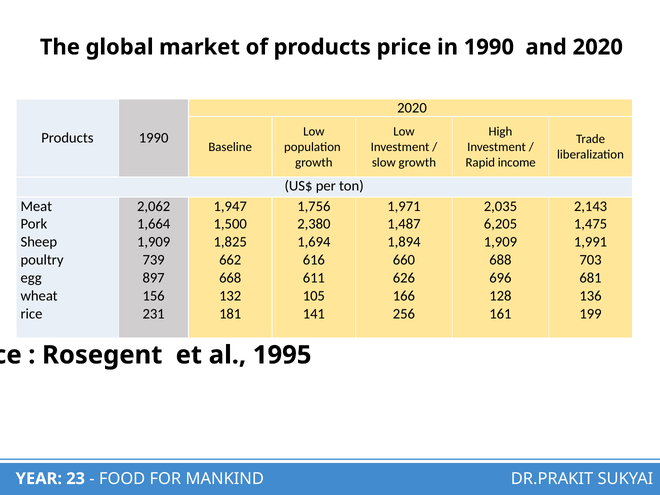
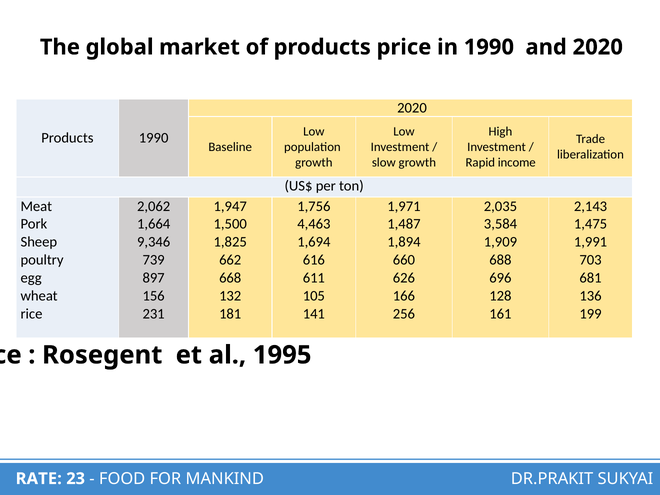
2,380: 2,380 -> 4,463
6,205: 6,205 -> 3,584
1,909 at (154, 242): 1,909 -> 9,346
YEAR: YEAR -> RATE
